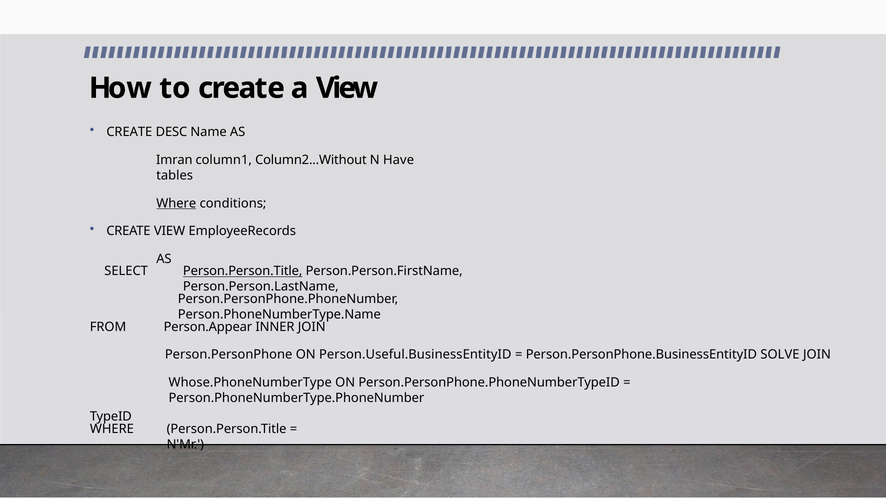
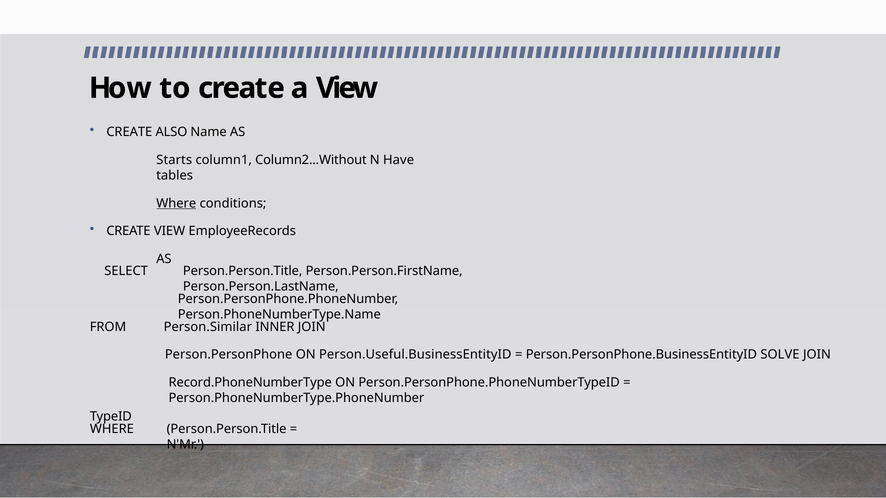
DESC: DESC -> ALSO
Imran: Imran -> Starts
Person.Person.Title at (243, 271) underline: present -> none
Person.Appear: Person.Appear -> Person.Similar
Whose.PhoneNumberType: Whose.PhoneNumberType -> Record.PhoneNumberType
